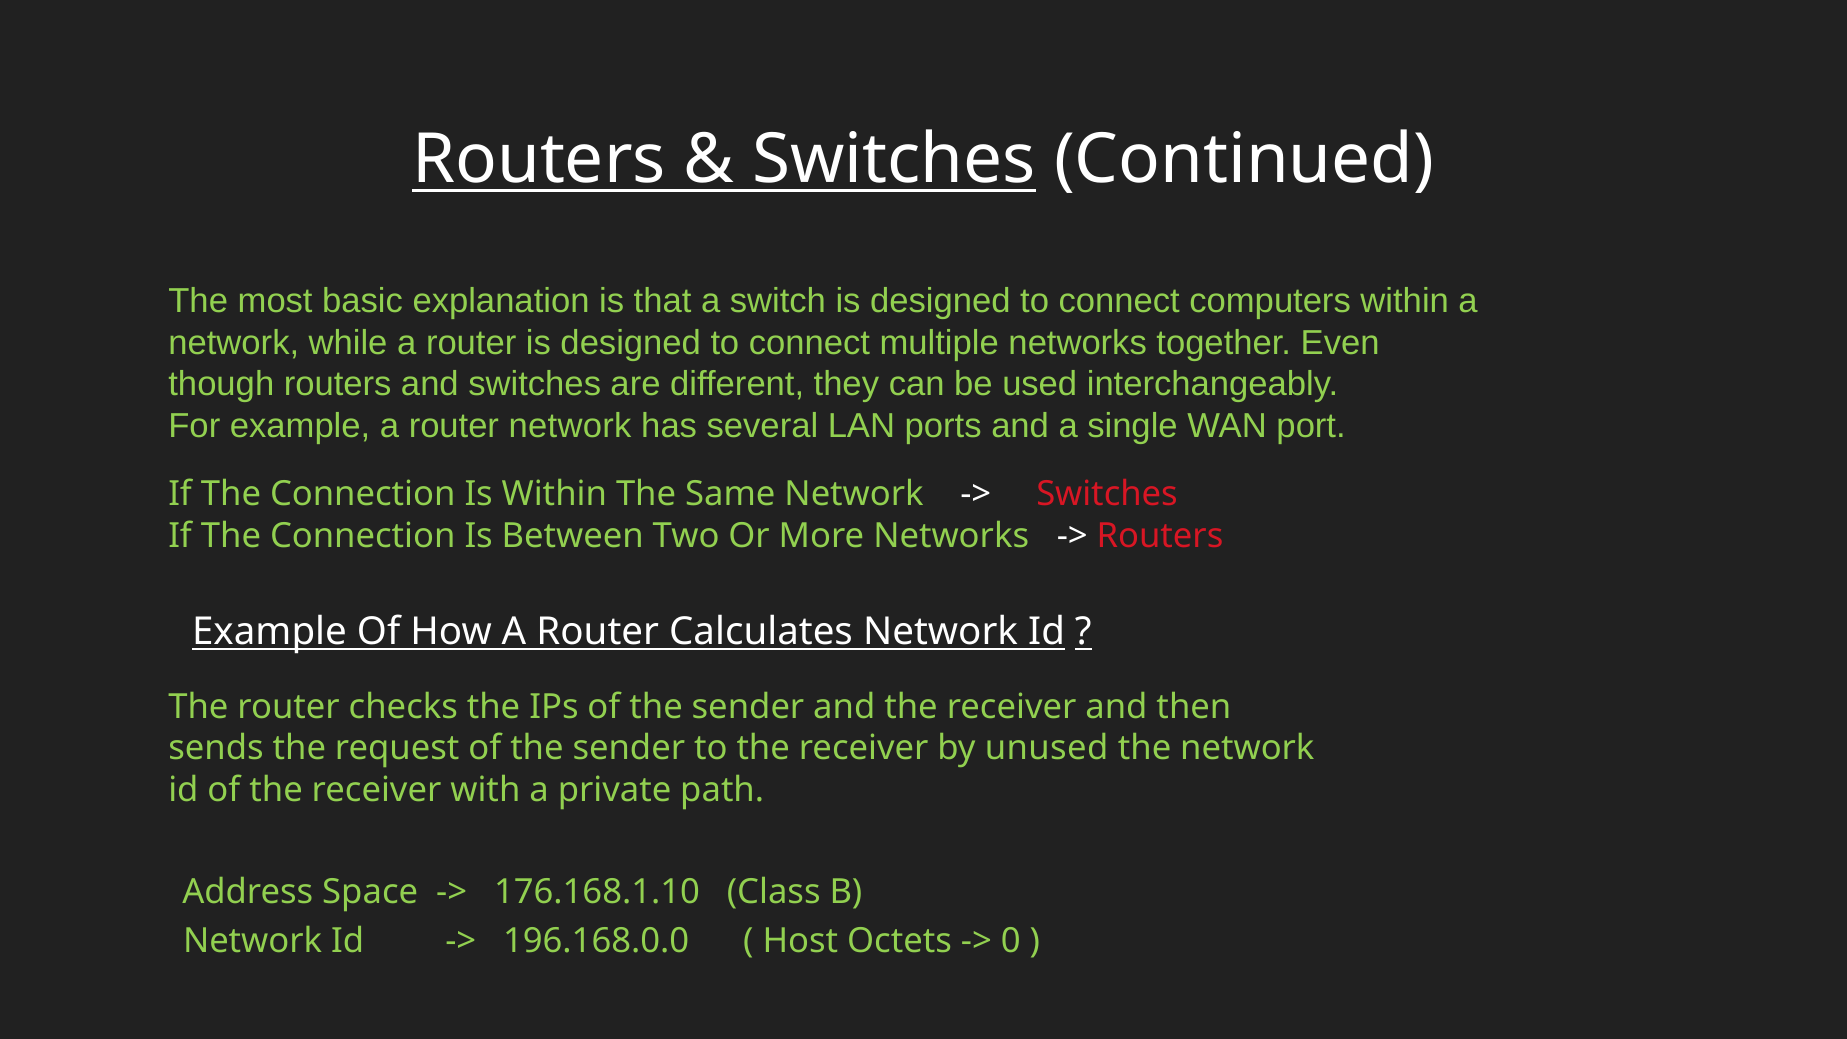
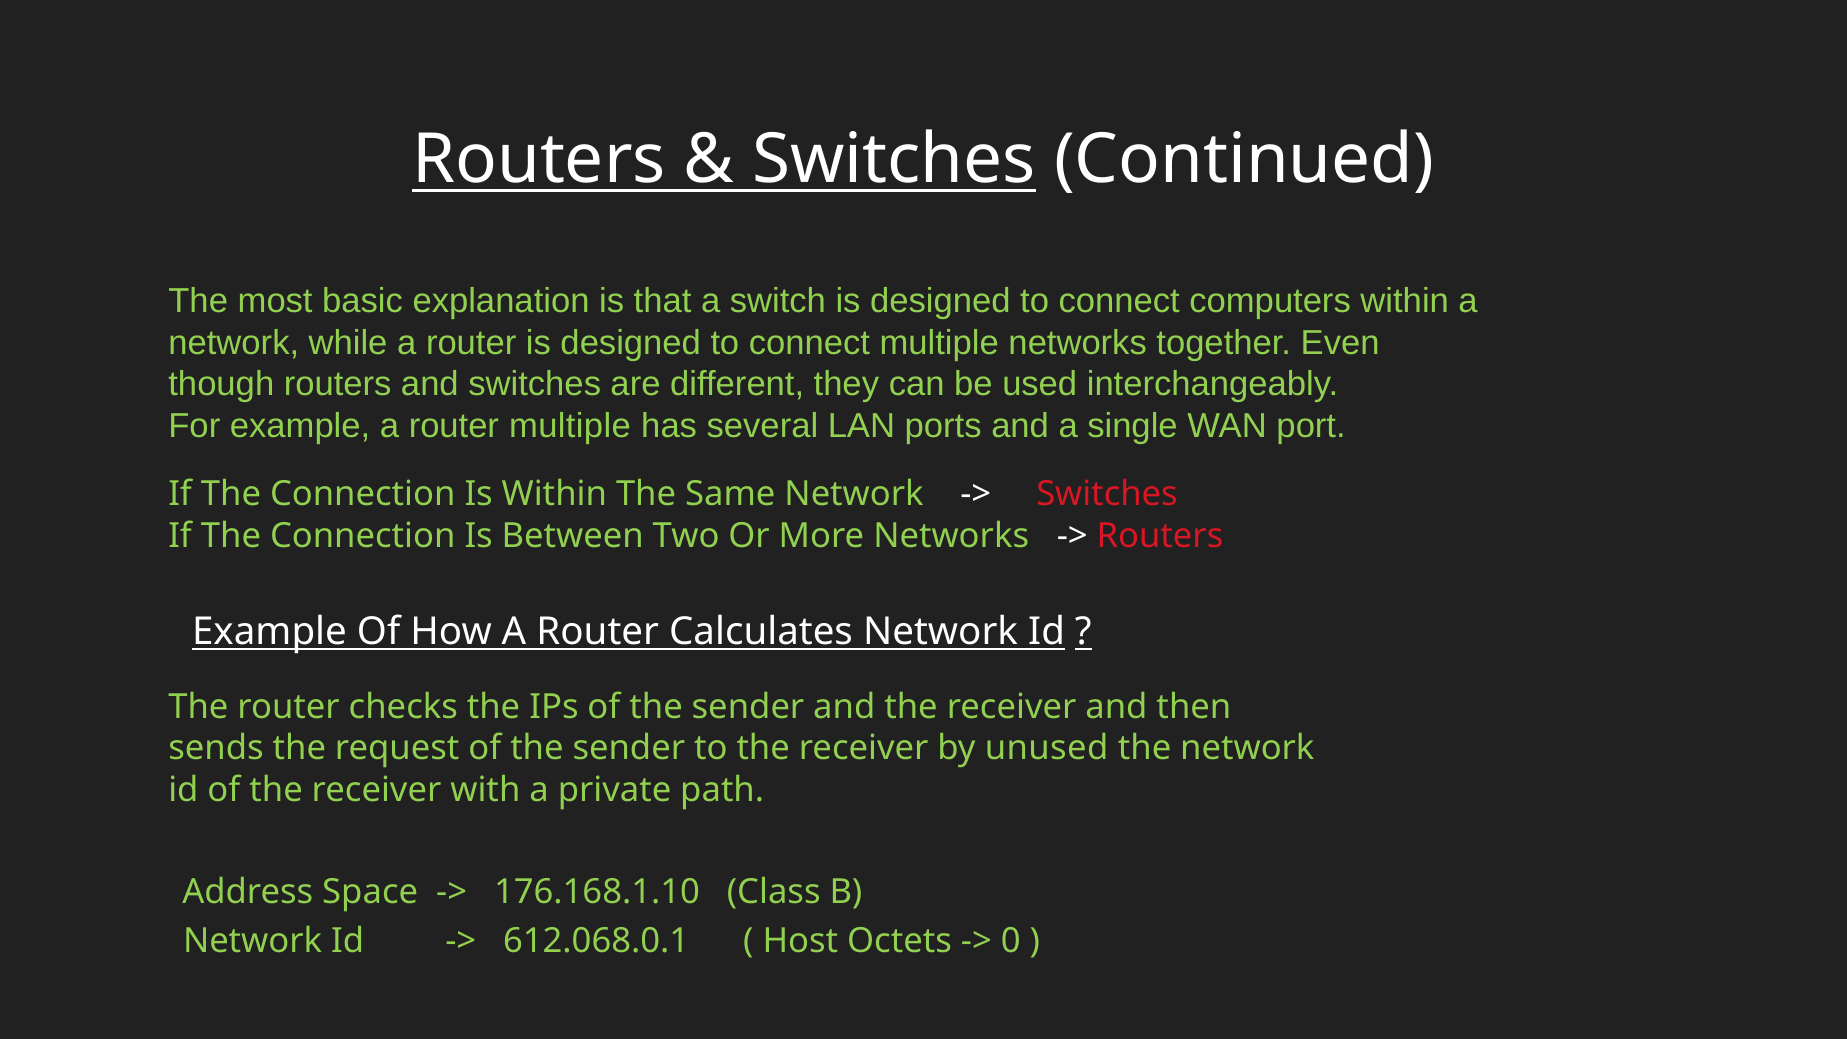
router network: network -> multiple
196.168.0.0: 196.168.0.0 -> 612.068.0.1
